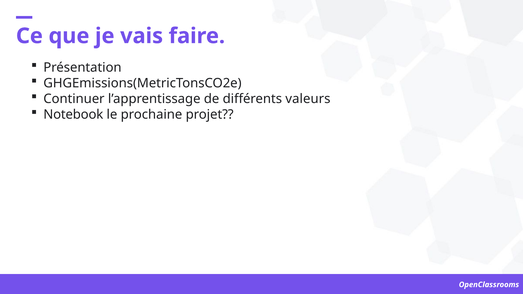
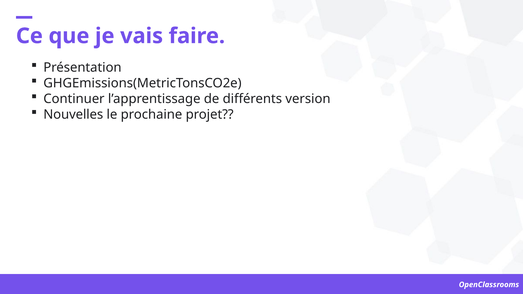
valeurs: valeurs -> version
Notebook: Notebook -> Nouvelles
